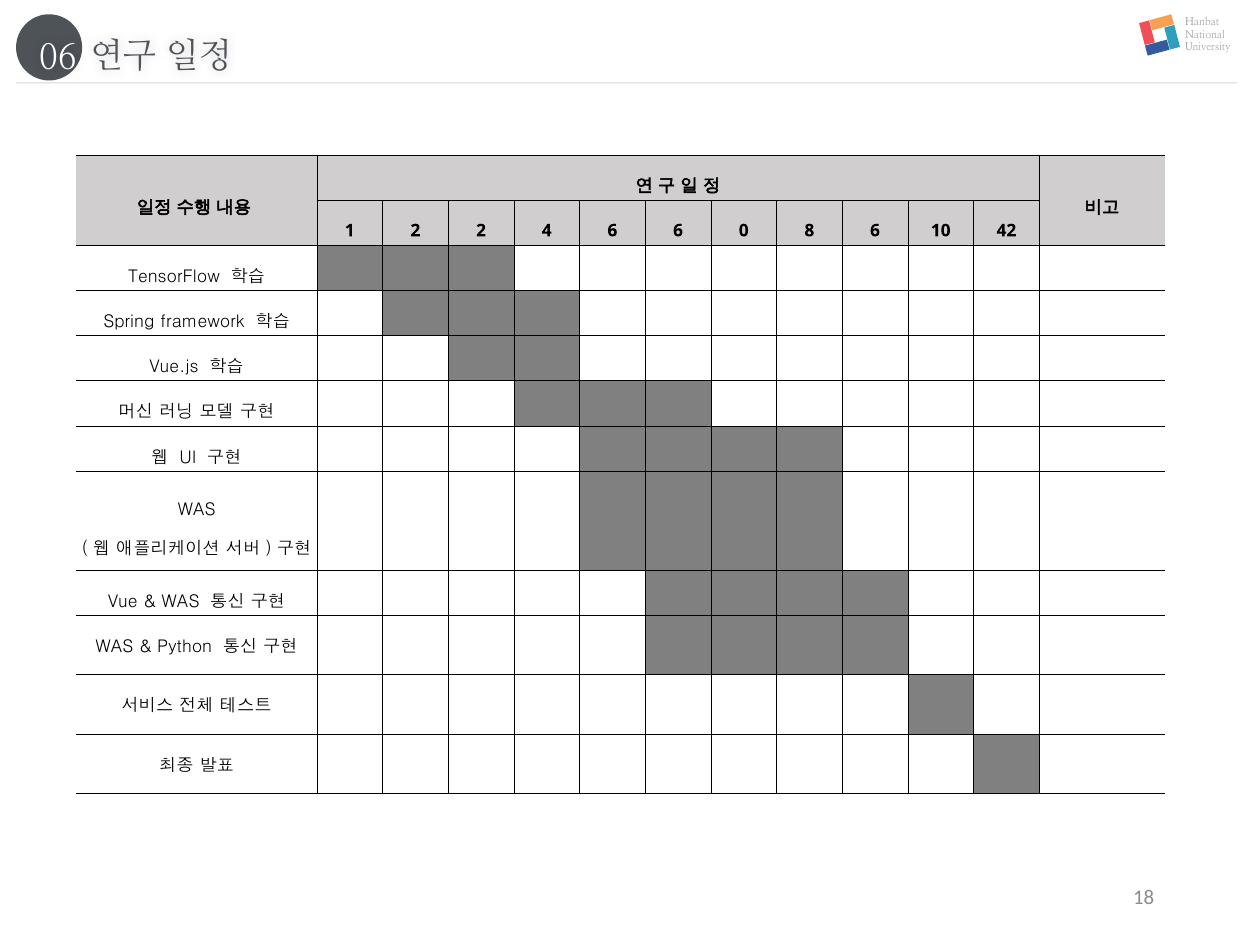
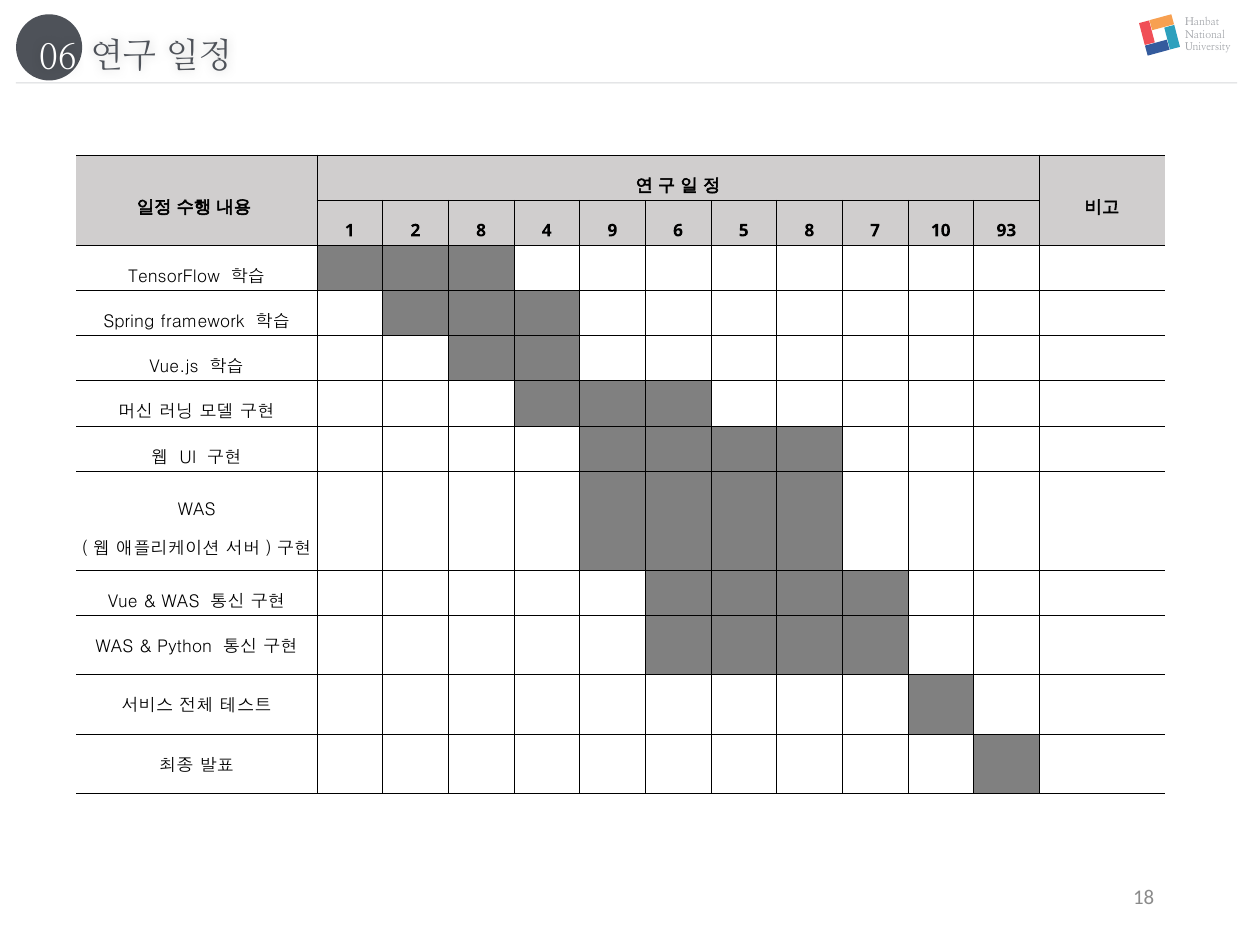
2 2: 2 -> 8
4 6: 6 -> 9
0: 0 -> 5
8 6: 6 -> 7
42: 42 -> 93
